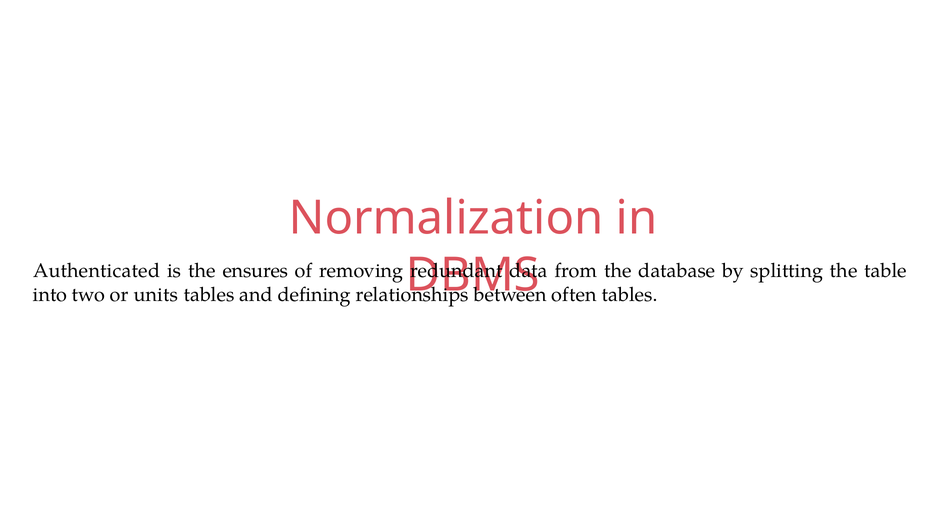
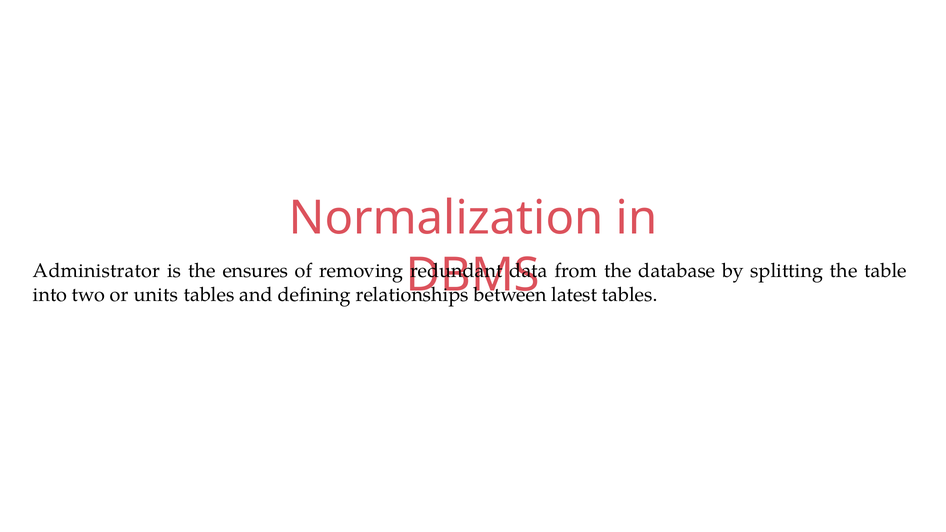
Authenticated: Authenticated -> Administrator
often: often -> latest
